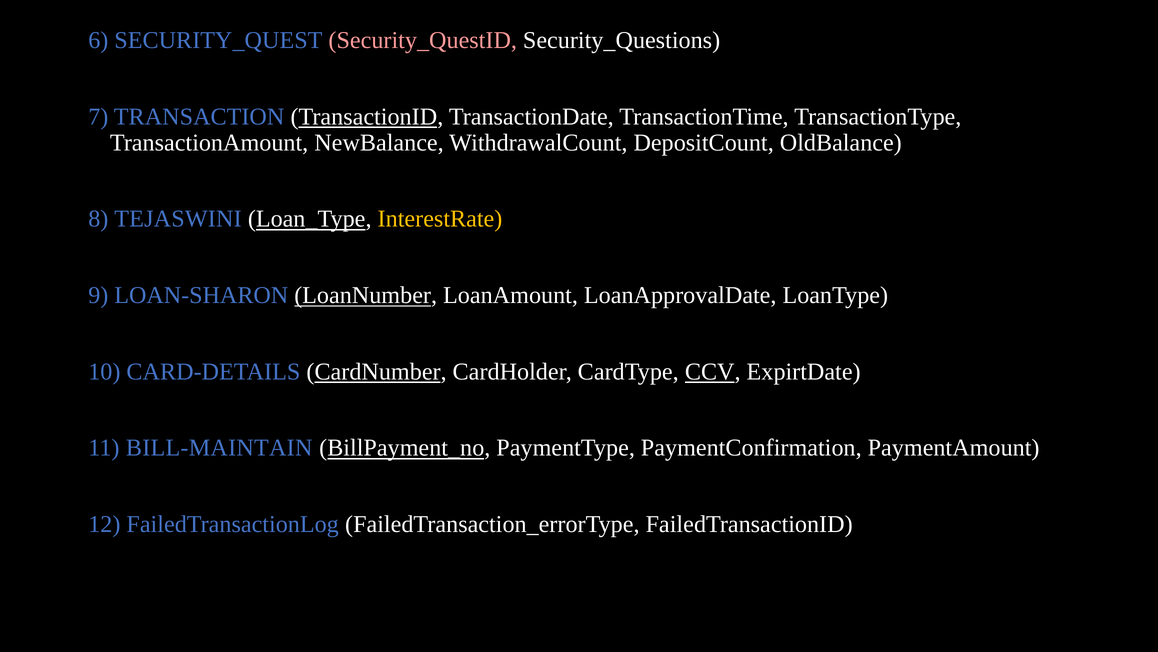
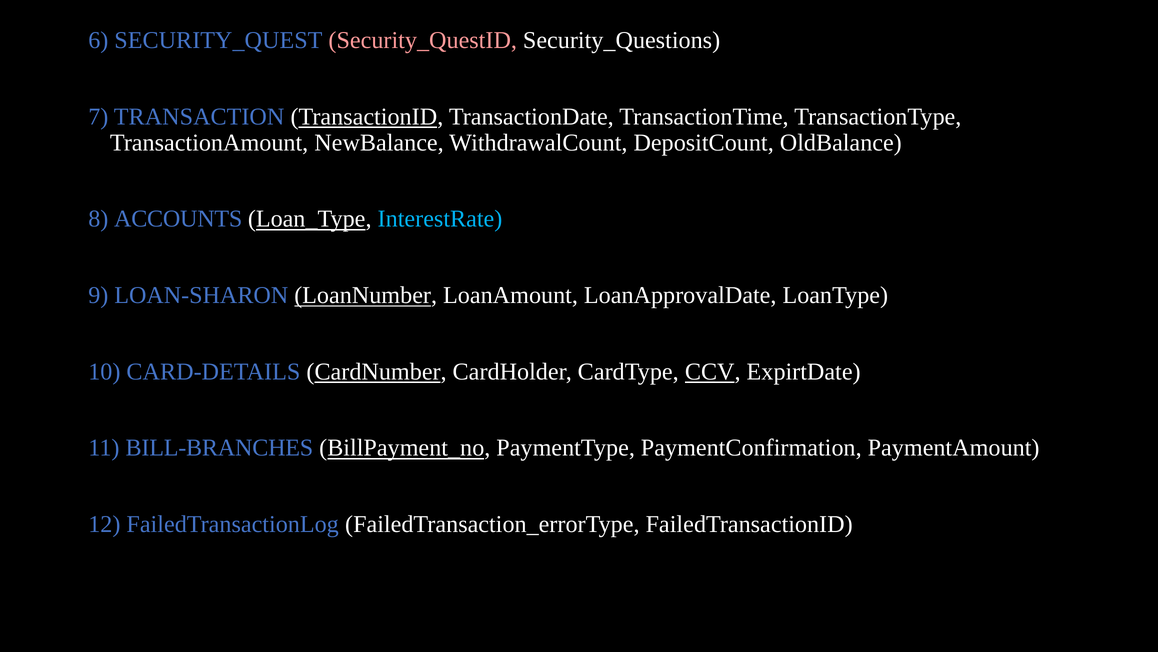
TEJASWINI: TEJASWINI -> ACCOUNTS
InterestRate colour: yellow -> light blue
BILL-MAINTAIN: BILL-MAINTAIN -> BILL-BRANCHES
